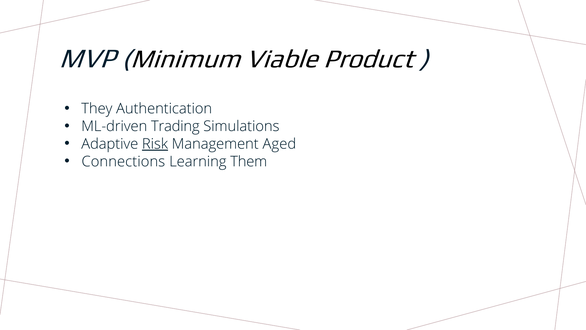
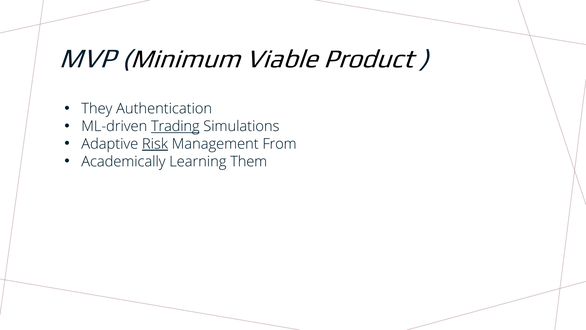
Trading underline: none -> present
Aged: Aged -> From
Connections: Connections -> Academically
